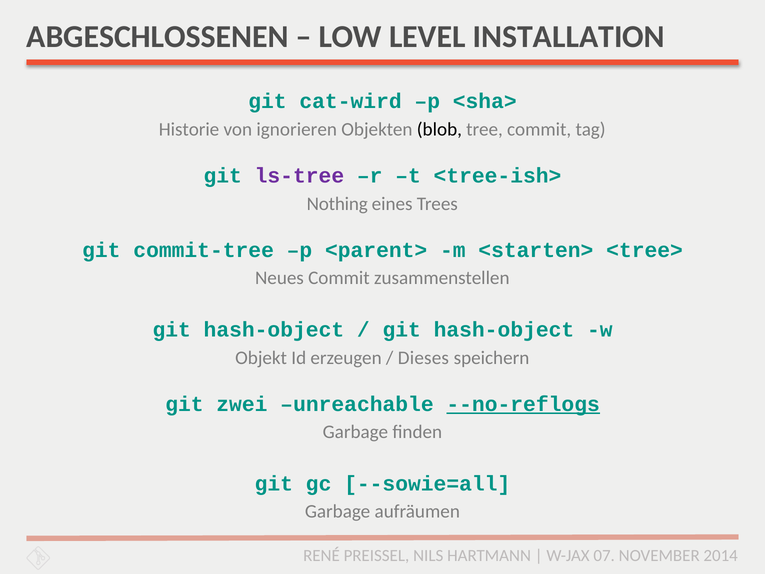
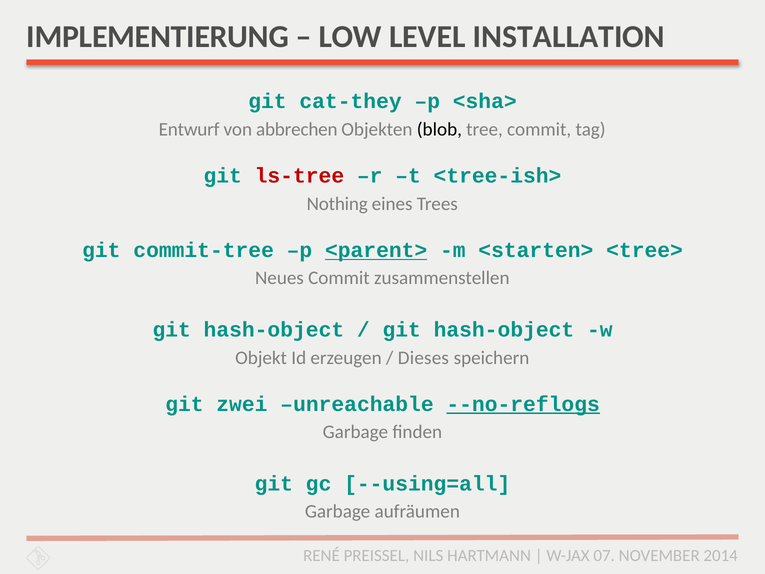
ABGESCHLOSSENEN: ABGESCHLOSSENEN -> IMPLEMENTIERUNG
cat-wird: cat-wird -> cat-they
Historie: Historie -> Entwurf
ignorieren: ignorieren -> abbrechen
ls-tree colour: purple -> red
<parent> underline: none -> present
--sowie=all: --sowie=all -> --using=all
